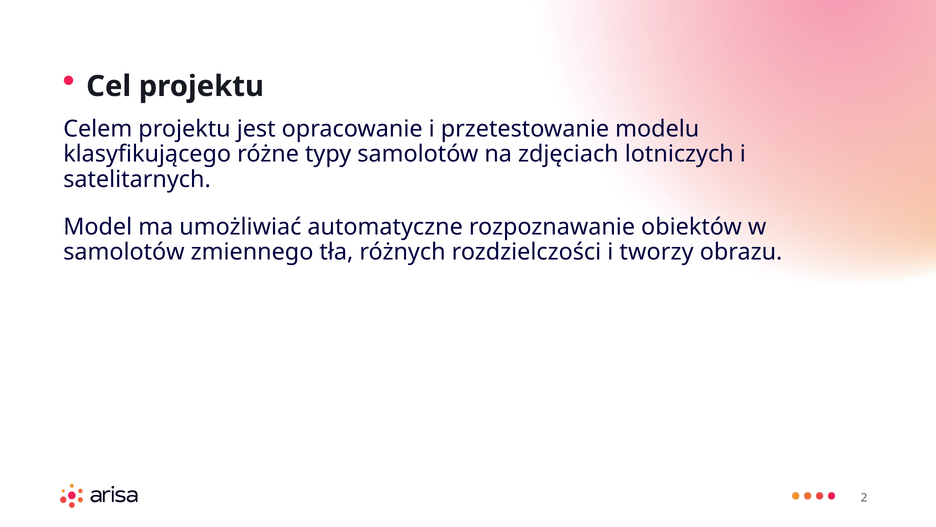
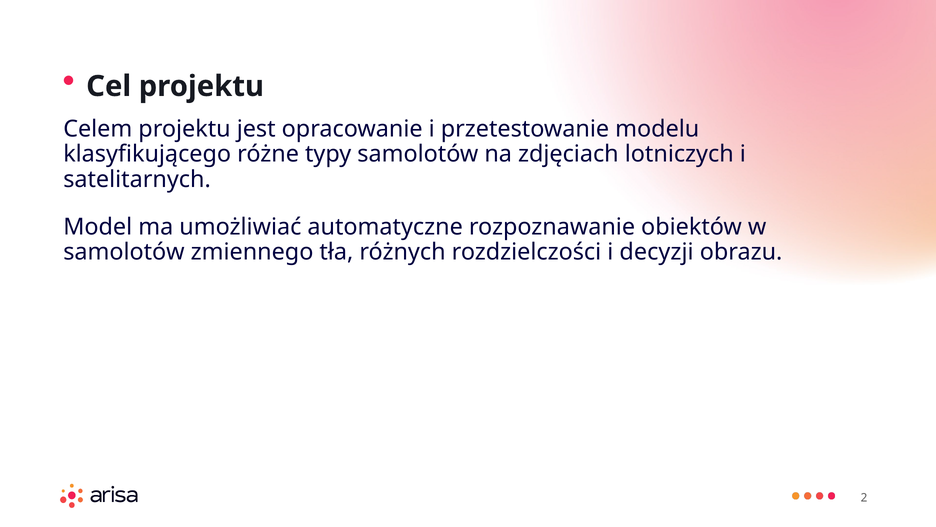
tworzy: tworzy -> decyzji
